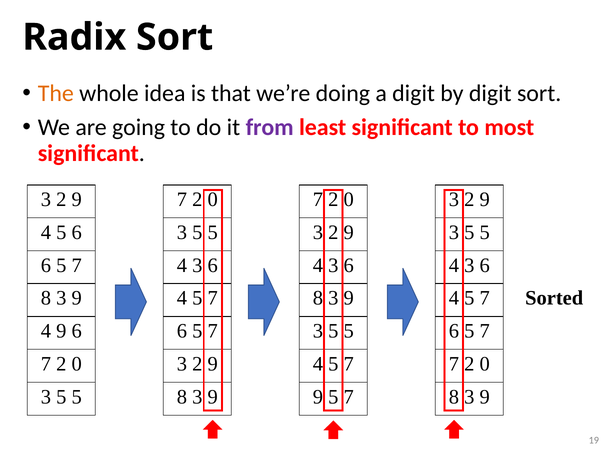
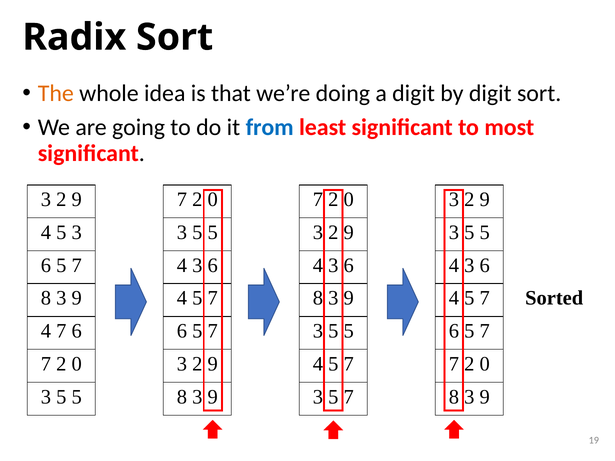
from colour: purple -> blue
4 5 6: 6 -> 3
4 9: 9 -> 7
3 9 9: 9 -> 3
